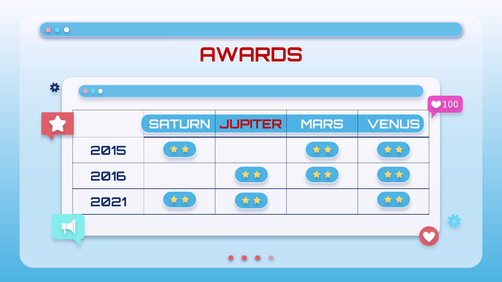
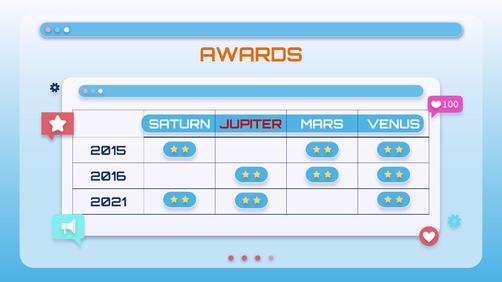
AWARDS colour: red -> orange
